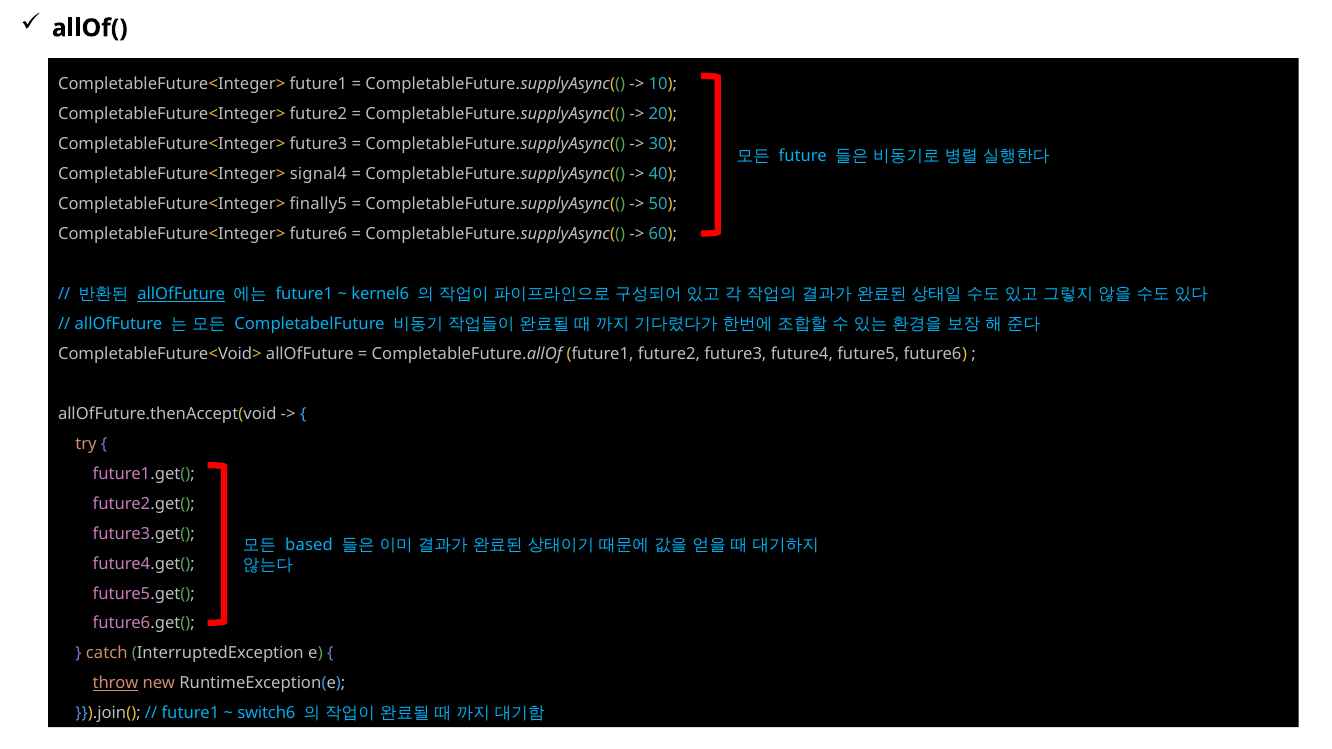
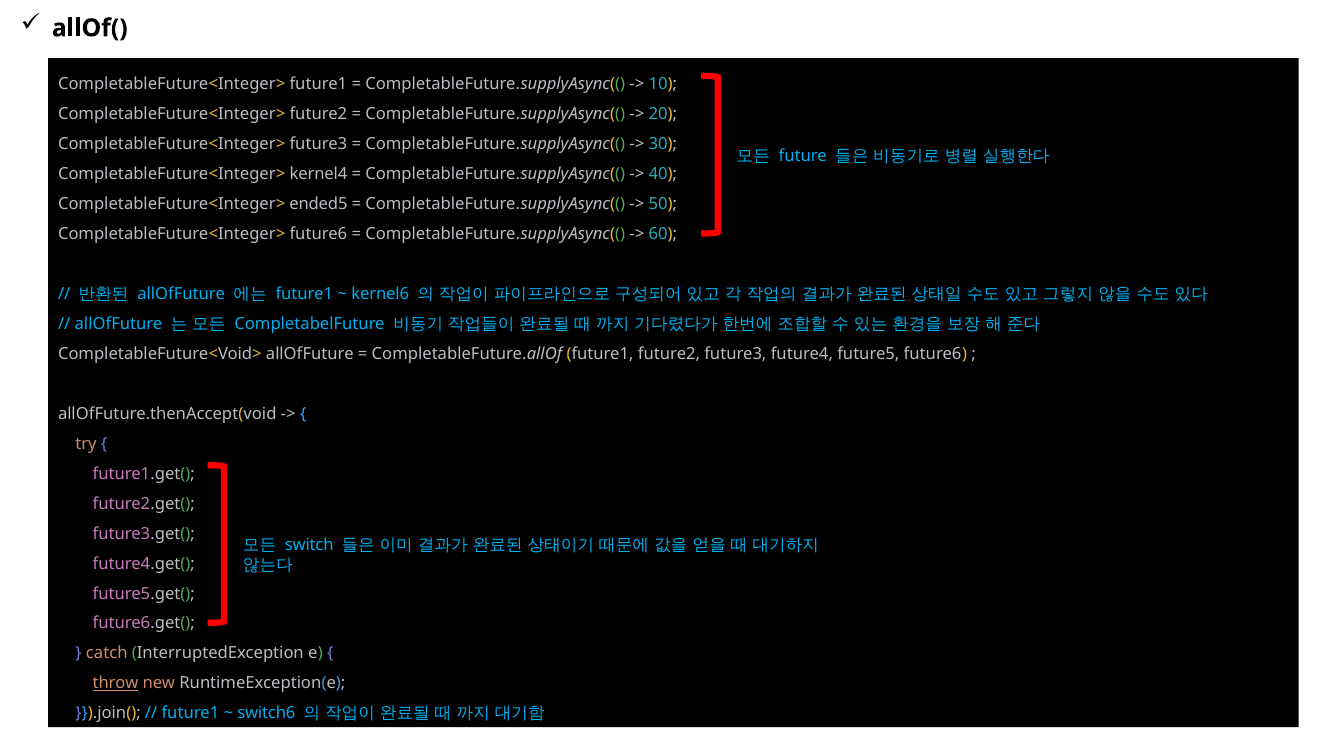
signal4: signal4 -> kernel4
finally5: finally5 -> ended5
allOfFuture at (181, 294) underline: present -> none
based: based -> switch
